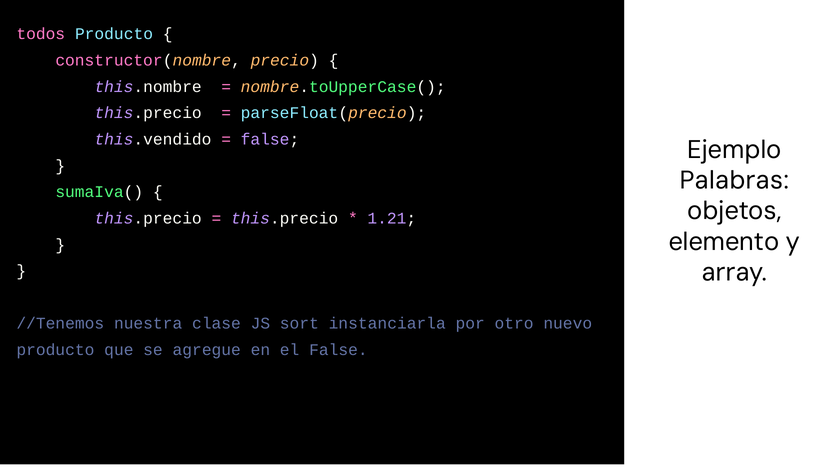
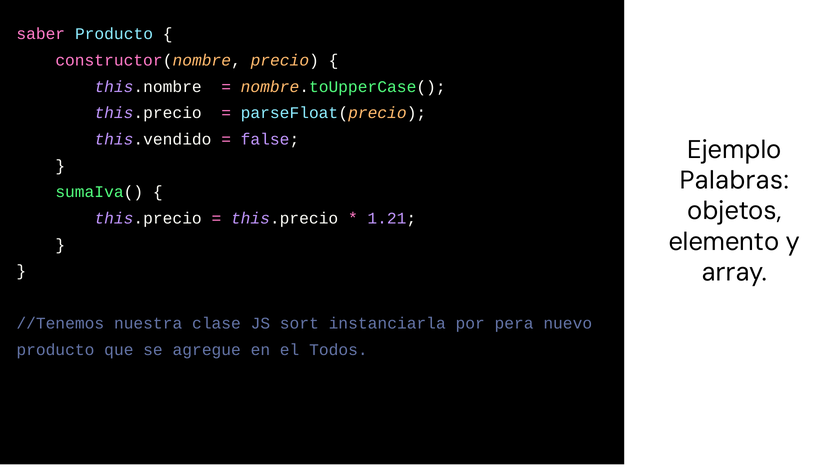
todos: todos -> saber
otro: otro -> pera
el False: False -> Todos
